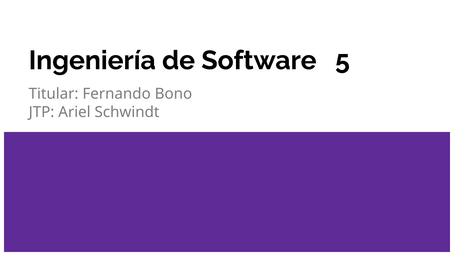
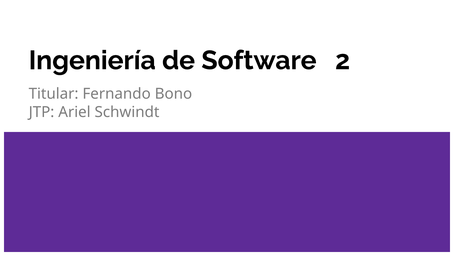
5: 5 -> 2
